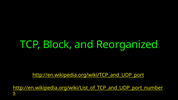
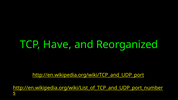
Block: Block -> Have
